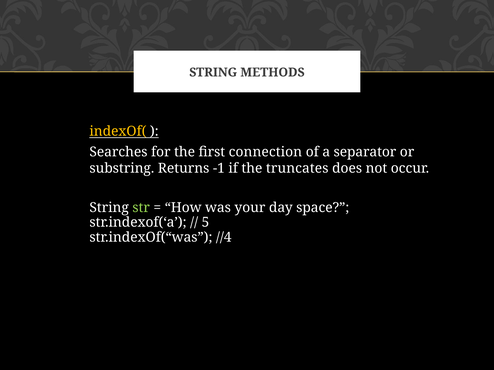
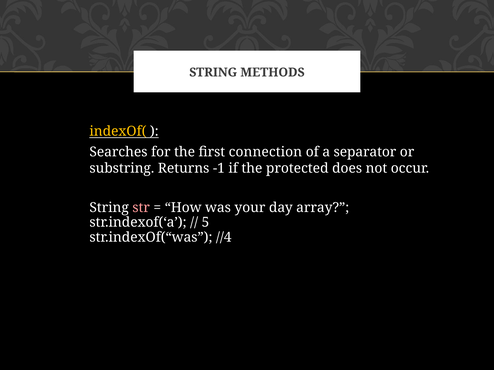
truncates: truncates -> protected
str colour: light green -> pink
space: space -> array
